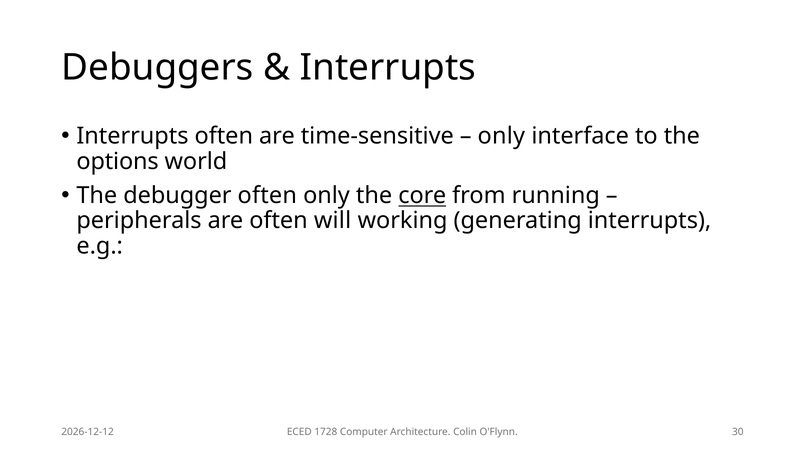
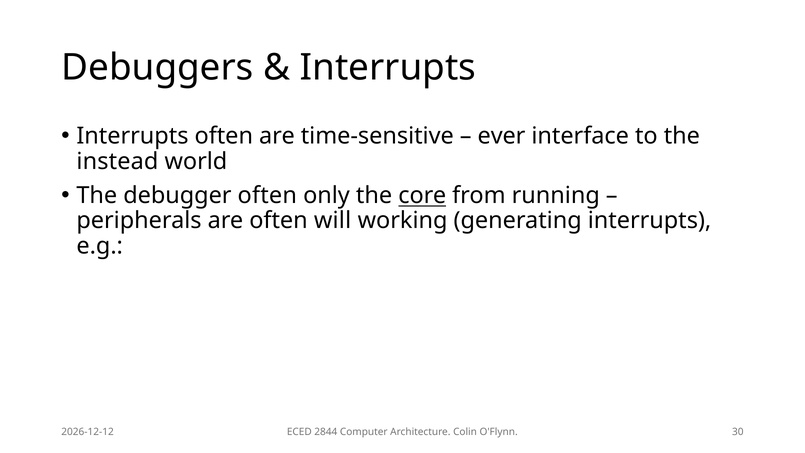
only at (501, 136): only -> ever
options: options -> instead
1728: 1728 -> 2844
